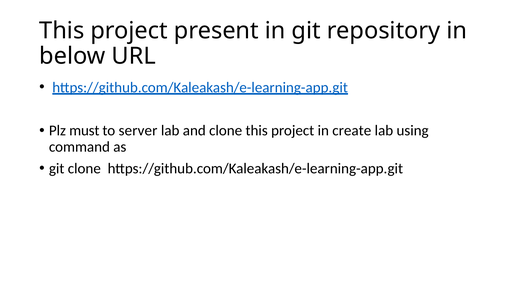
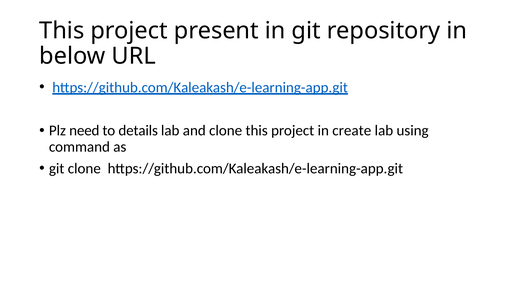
must: must -> need
server: server -> details
